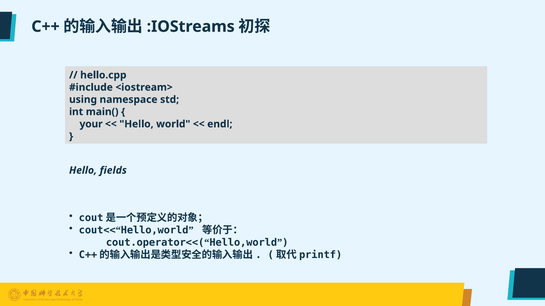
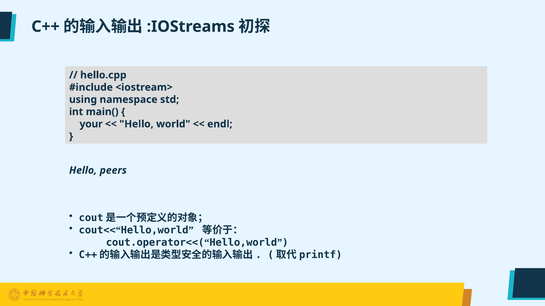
fields: fields -> peers
